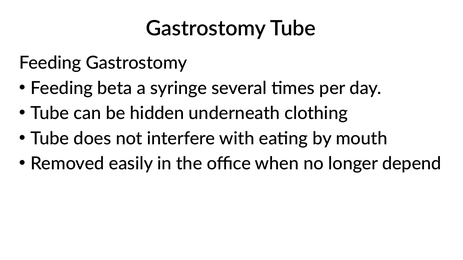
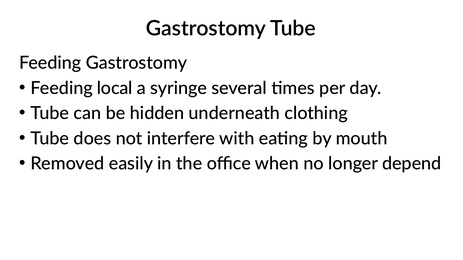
beta: beta -> local
